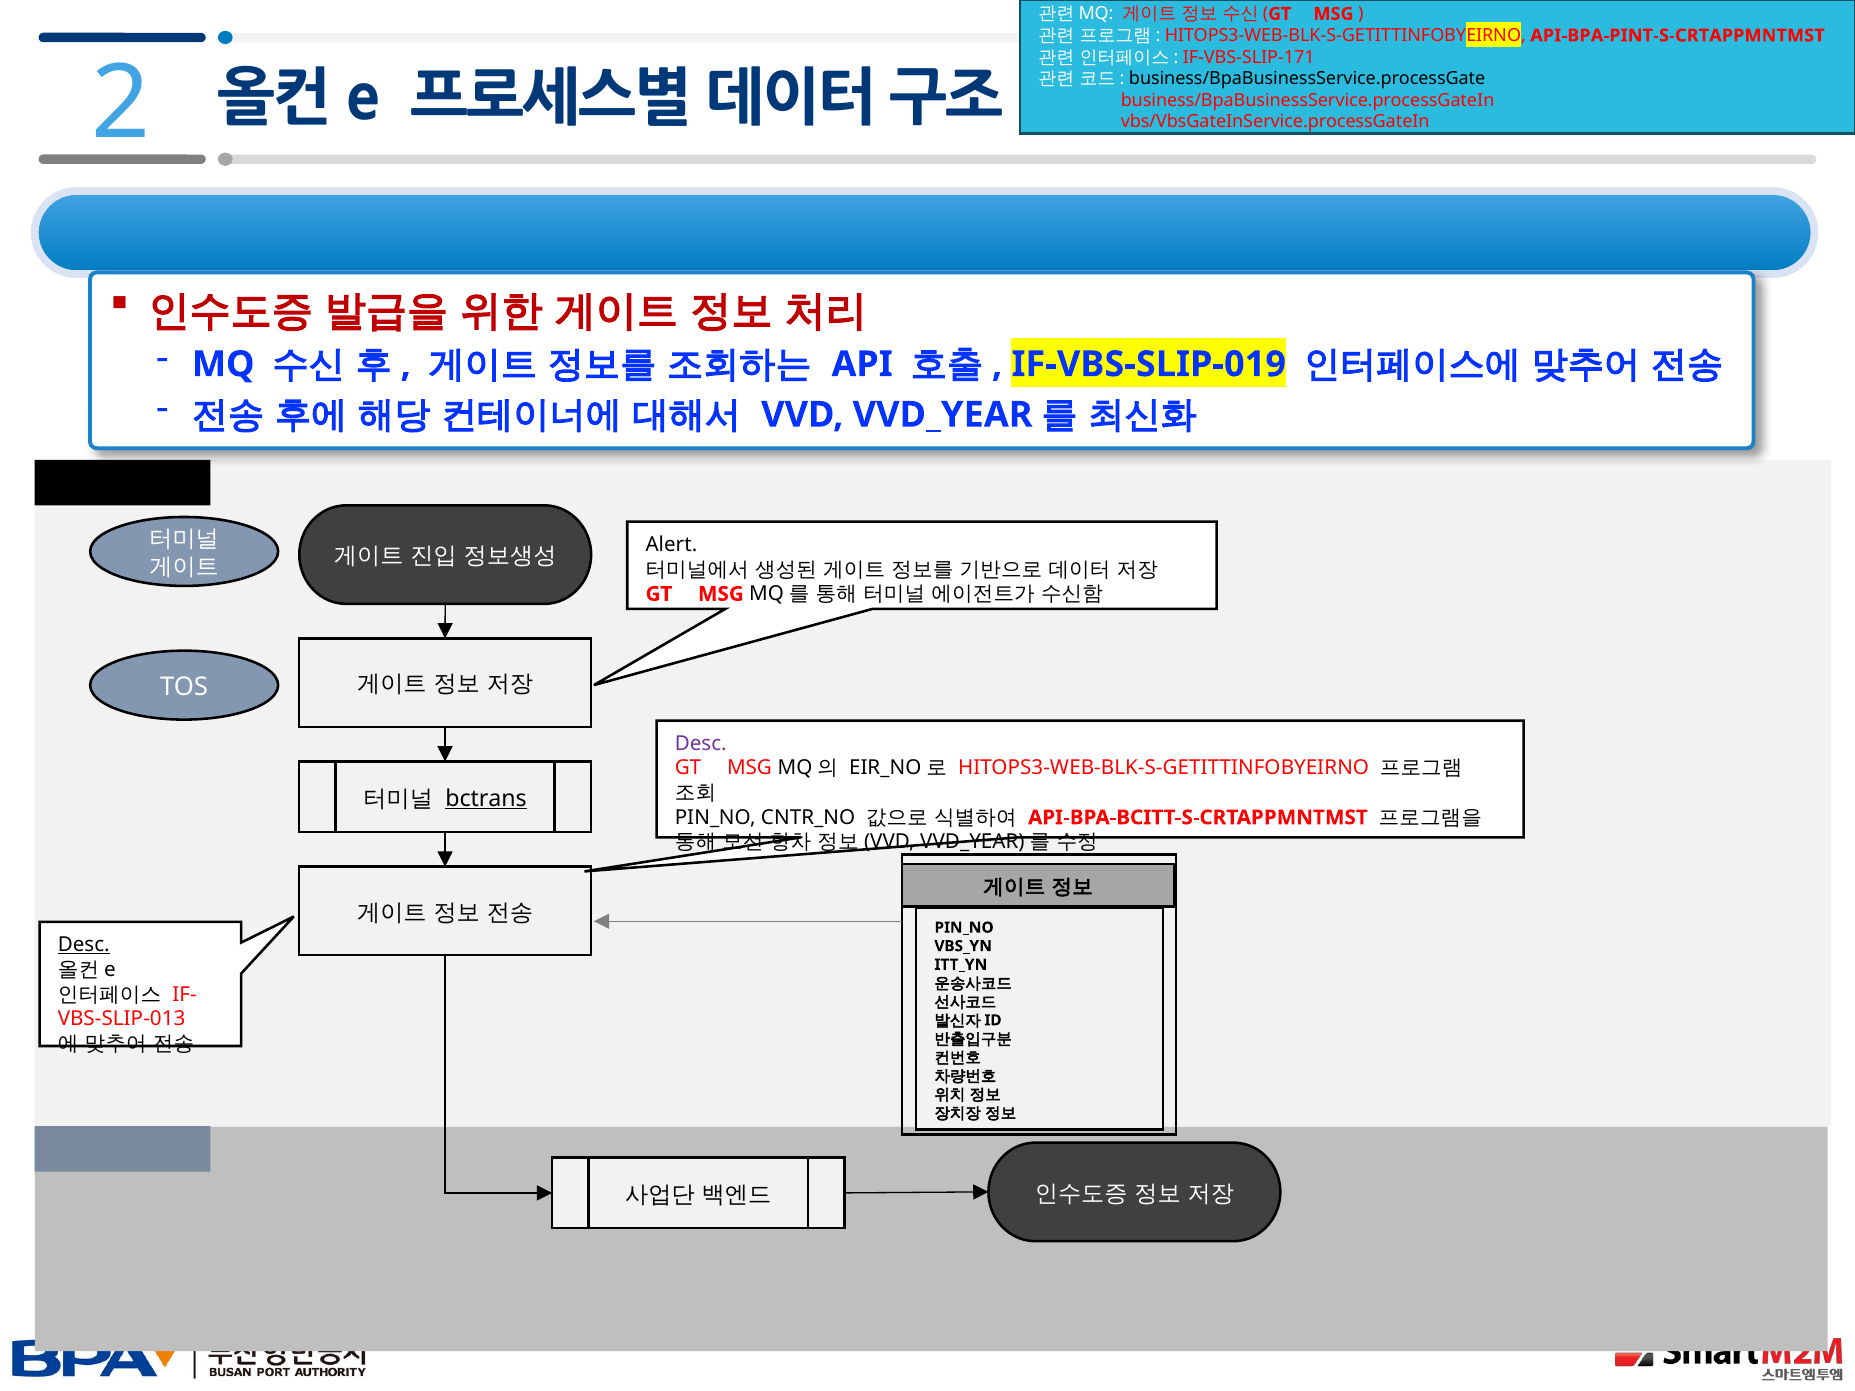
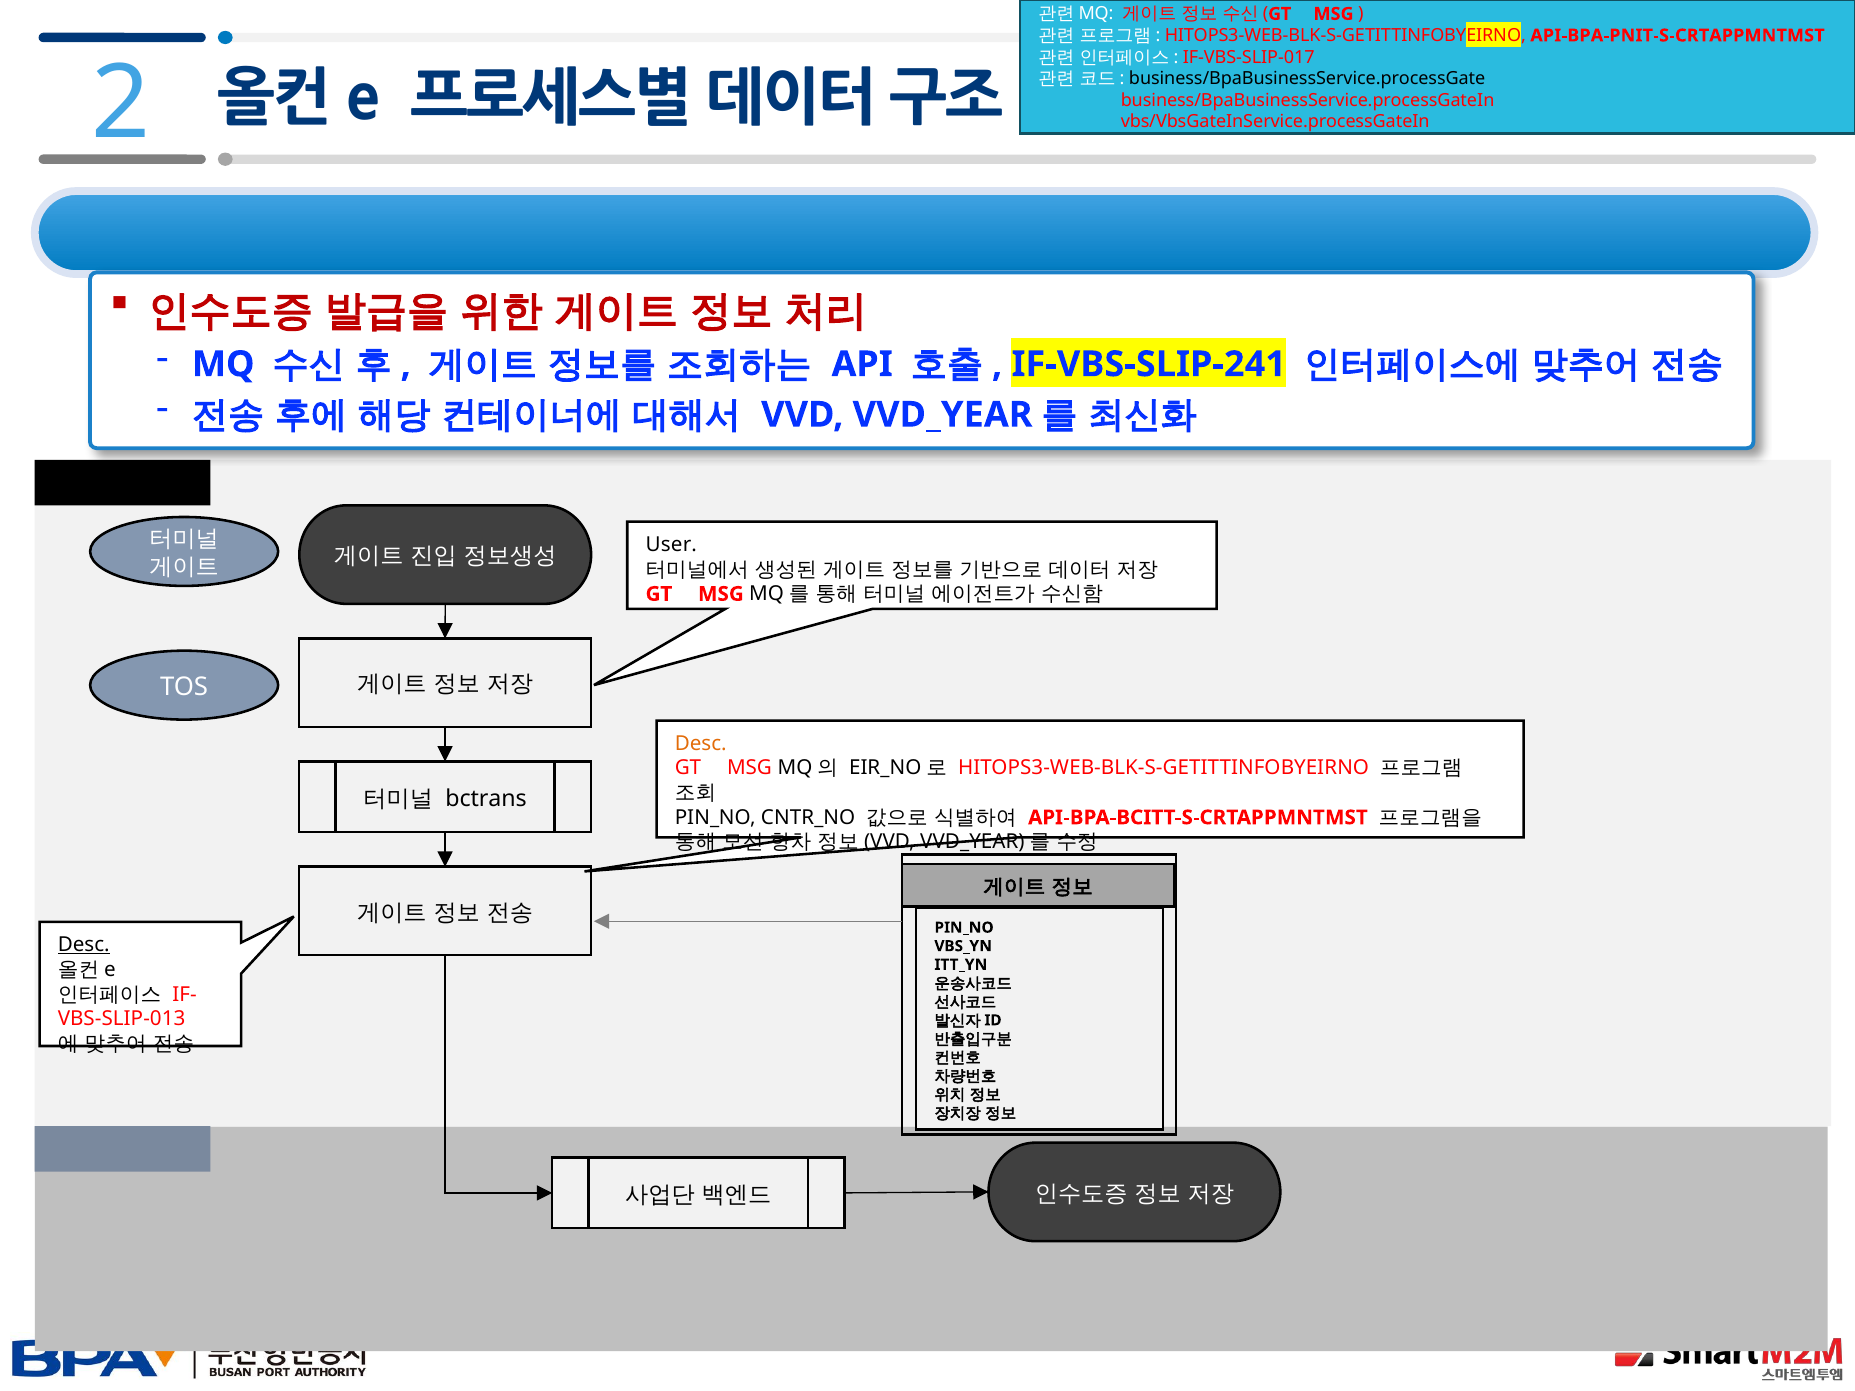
API-BPA-PINT-S-CRTAPPMNTMST: API-BPA-PINT-S-CRTAPPMNTMST -> API-BPA-PNIT-S-CRTAPPMNTMST
IF-VBS-SLIP-171: IF-VBS-SLIP-171 -> IF-VBS-SLIP-017
IF-VBS-SLIP-019: IF-VBS-SLIP-019 -> IF-VBS-SLIP-241
Alert: Alert -> User
Desc at (701, 744) colour: purple -> orange
bctrans underline: present -> none
